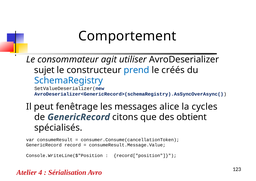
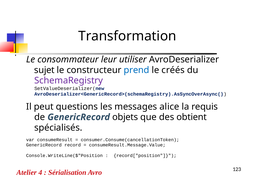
Comportement: Comportement -> Transformation
agit: agit -> leur
SchemaRegistry colour: blue -> purple
fenêtrage: fenêtrage -> questions
cycles: cycles -> requis
citons: citons -> objets
